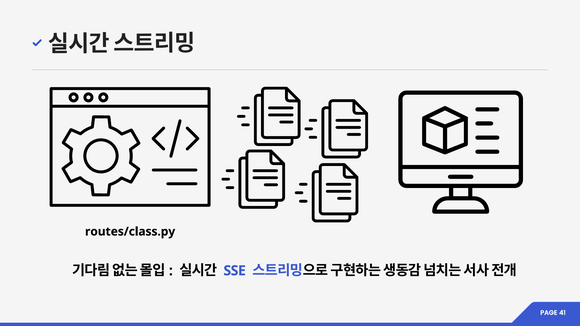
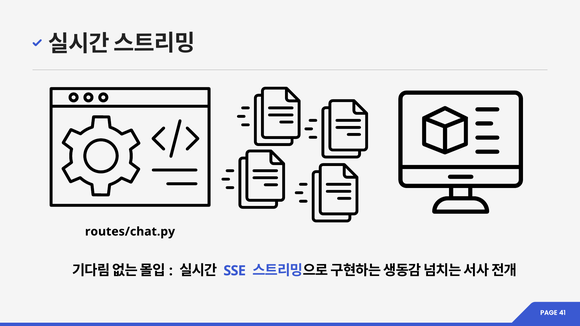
routes/class.py: routes/class.py -> routes/chat.py
